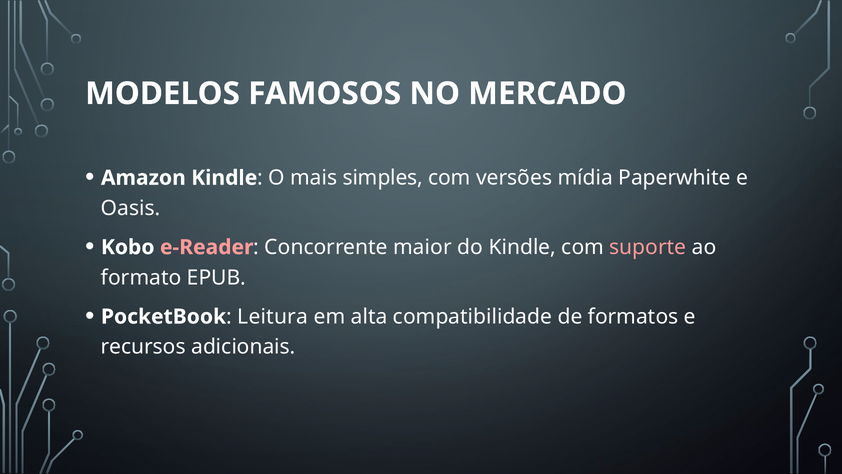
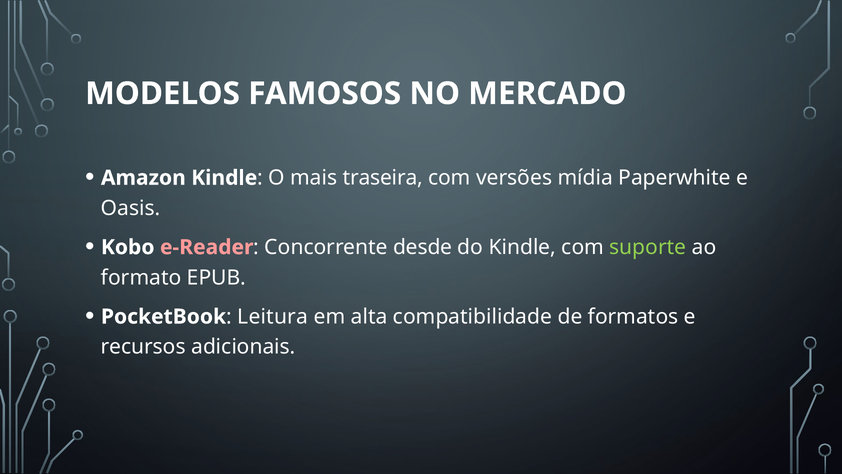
simples: simples -> traseira
maior: maior -> desde
suporte colour: pink -> light green
